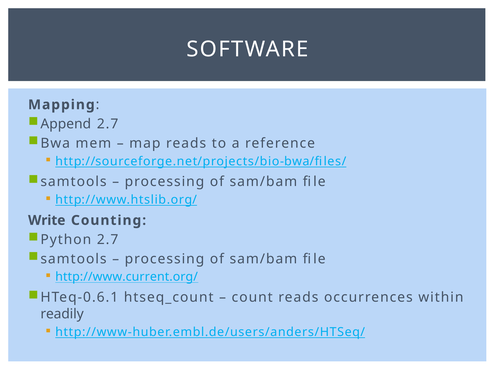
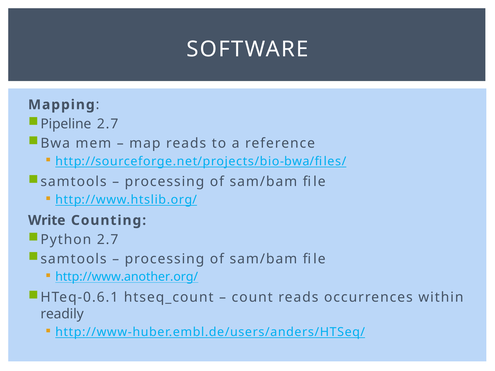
Append: Append -> Pipeline
http://www.current.org/: http://www.current.org/ -> http://www.another.org/
